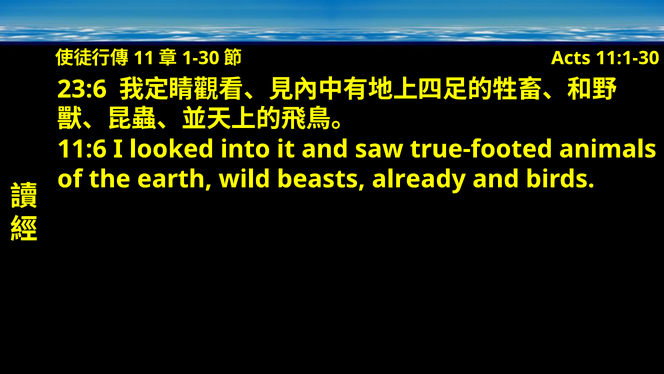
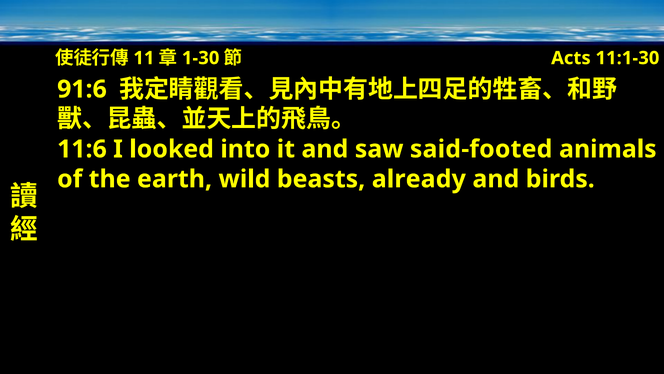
23:6: 23:6 -> 91:6
true-footed: true-footed -> said-footed
